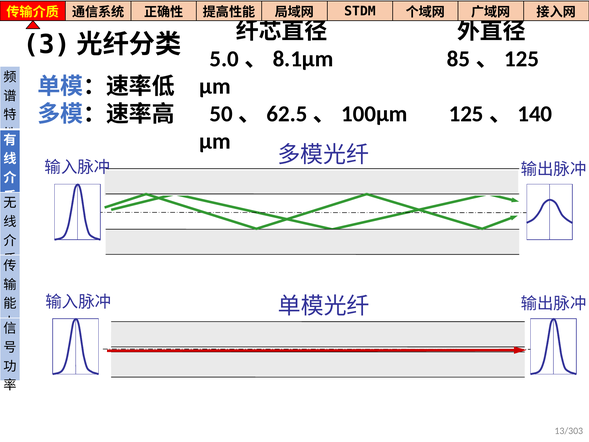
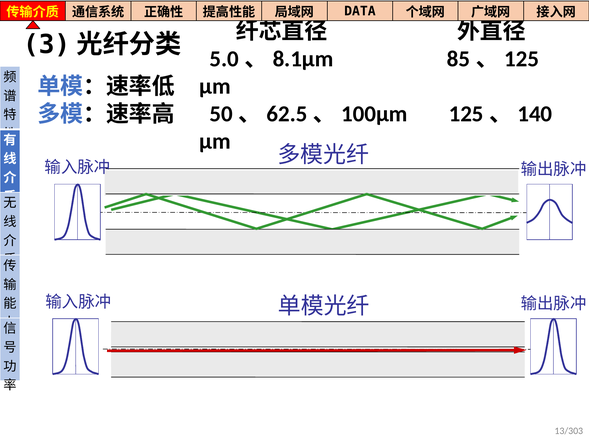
STDM: STDM -> DATA
